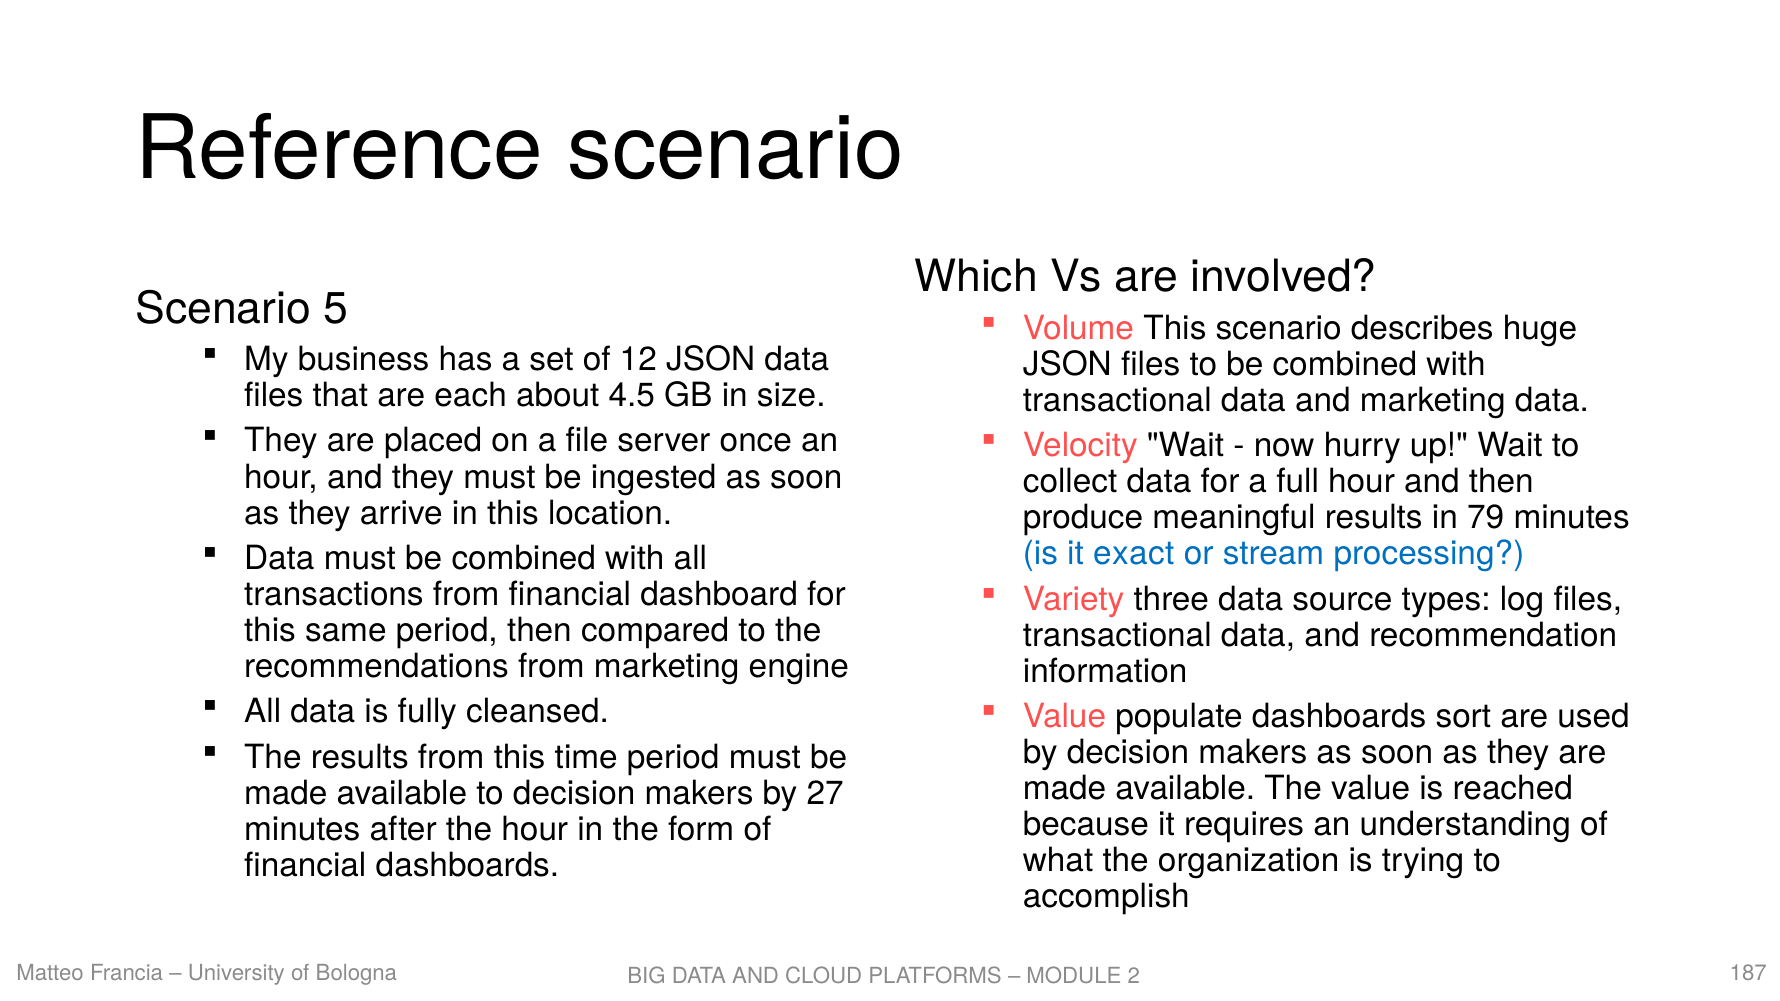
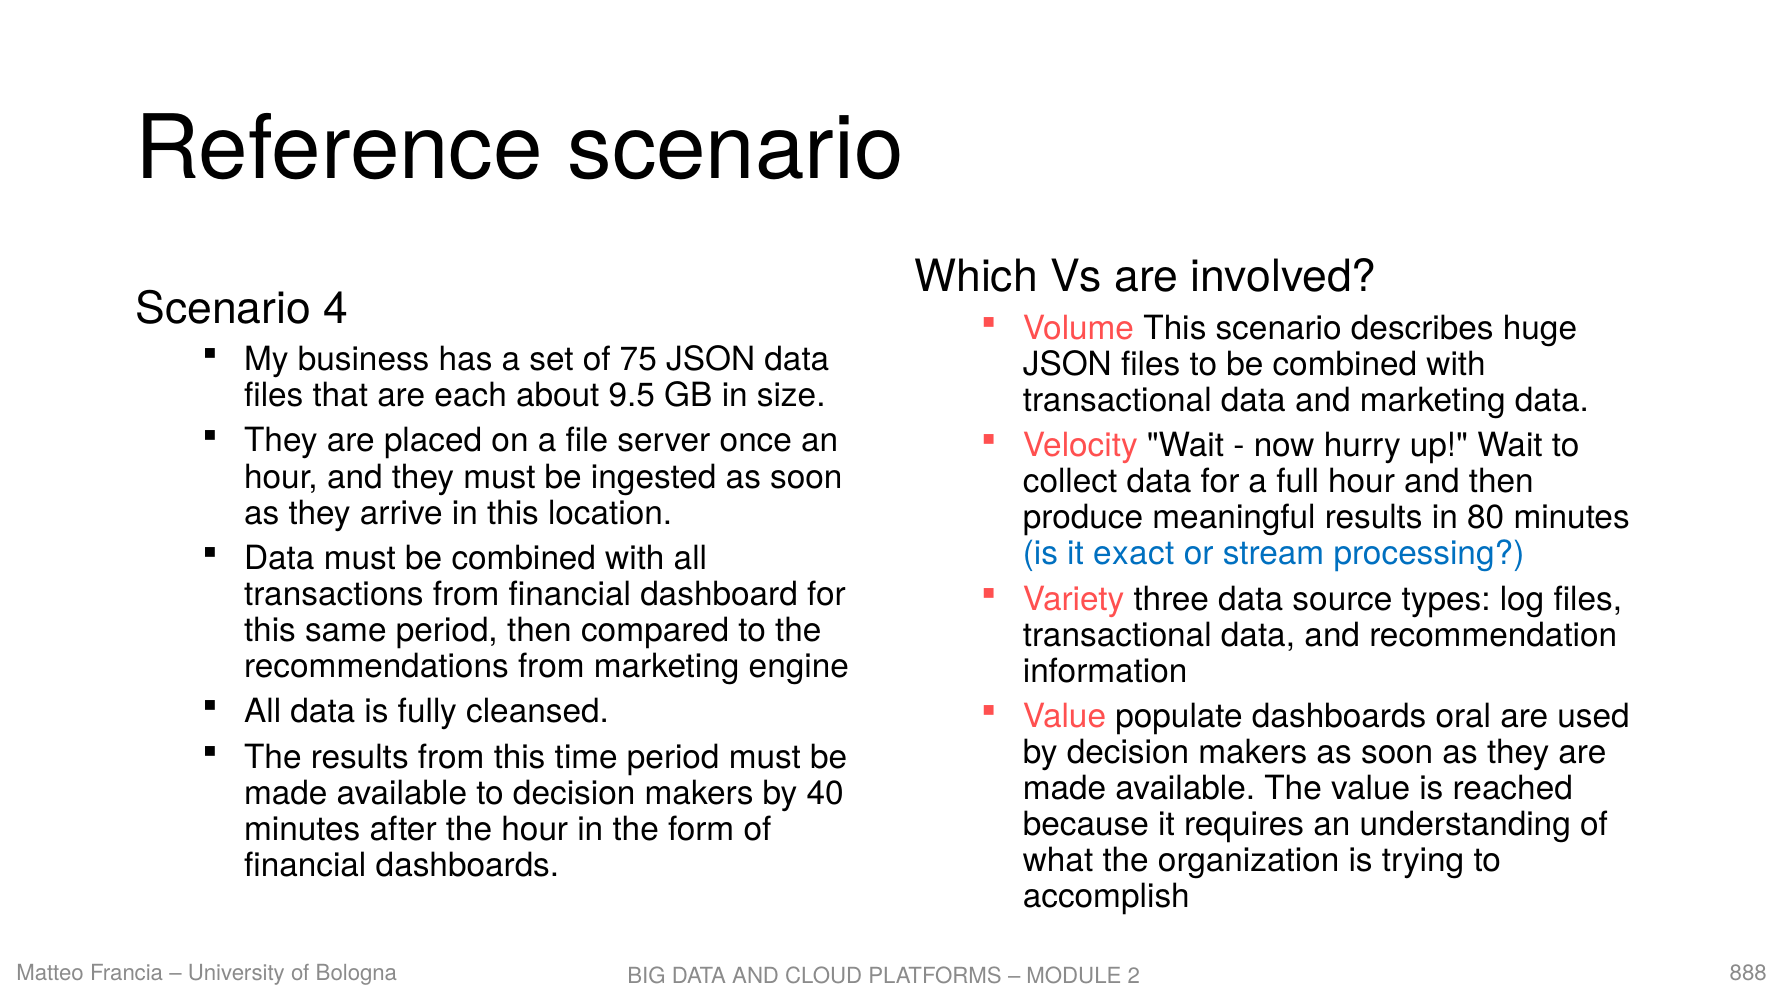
5: 5 -> 4
12: 12 -> 75
4.5: 4.5 -> 9.5
79: 79 -> 80
sort: sort -> oral
27: 27 -> 40
187: 187 -> 888
